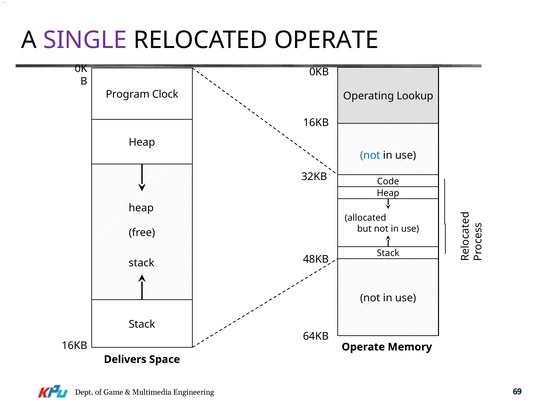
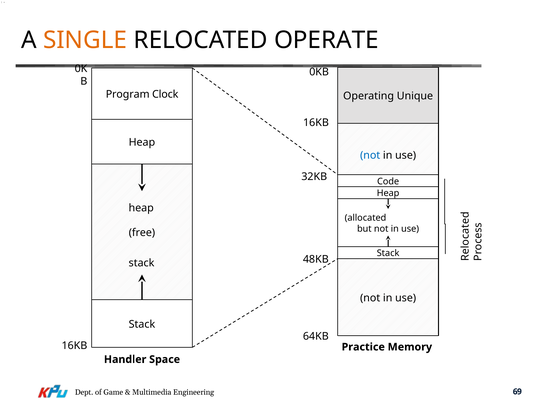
SINGLE colour: purple -> orange
Lookup: Lookup -> Unique
Operate at (363, 347): Operate -> Practice
Delivers: Delivers -> Handler
